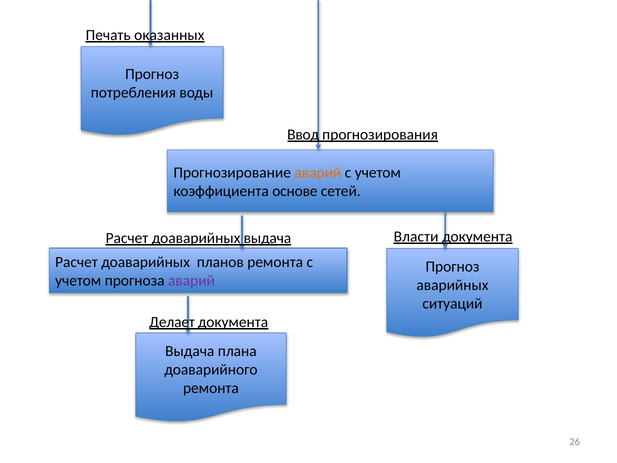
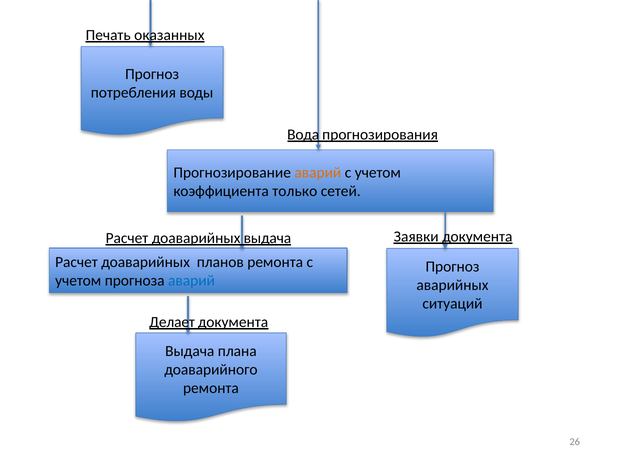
Ввод: Ввод -> Вода
основе: основе -> только
Власти: Власти -> Заявки
аварий at (191, 281) colour: purple -> blue
